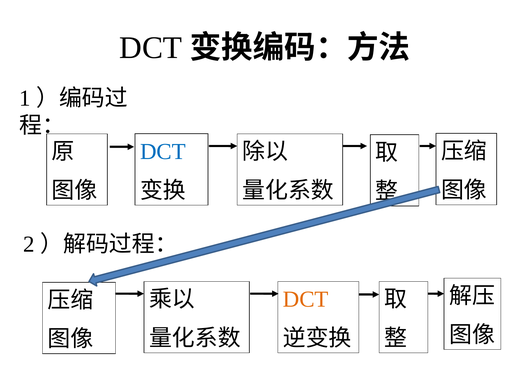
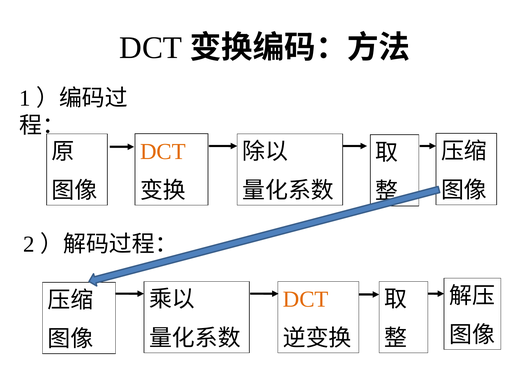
DCT at (163, 152) colour: blue -> orange
